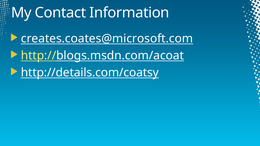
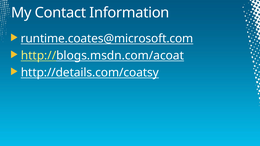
creates.coates@microsoft.com: creates.coates@microsoft.com -> runtime.coates@microsoft.com
